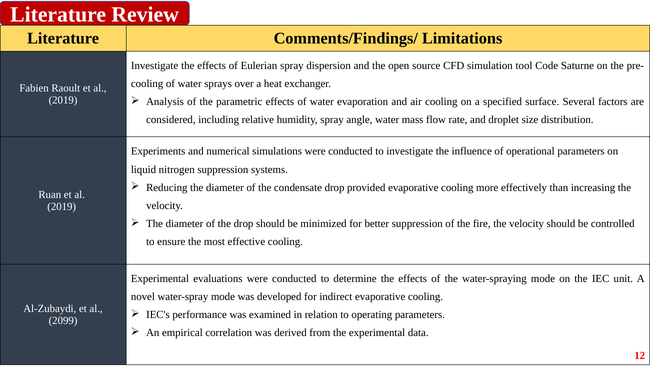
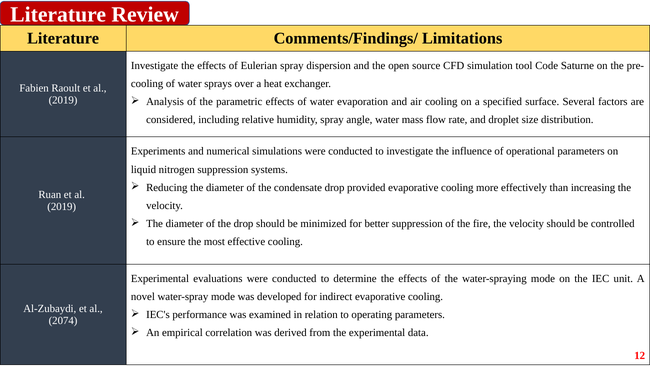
2099: 2099 -> 2074
